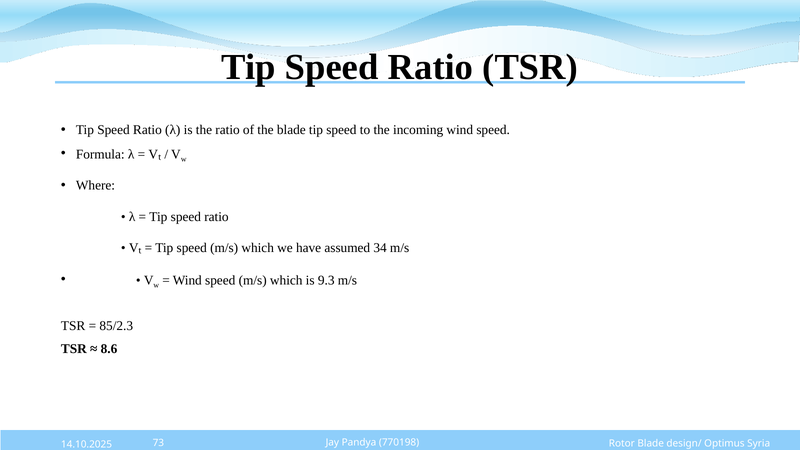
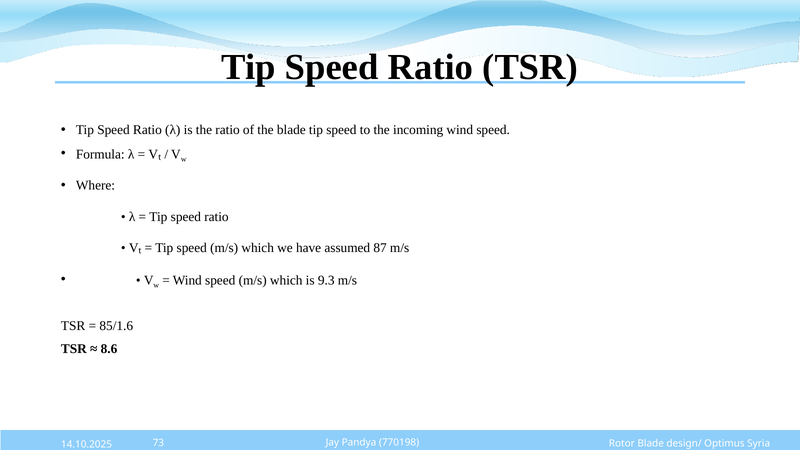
34: 34 -> 87
85/2.3: 85/2.3 -> 85/1.6
